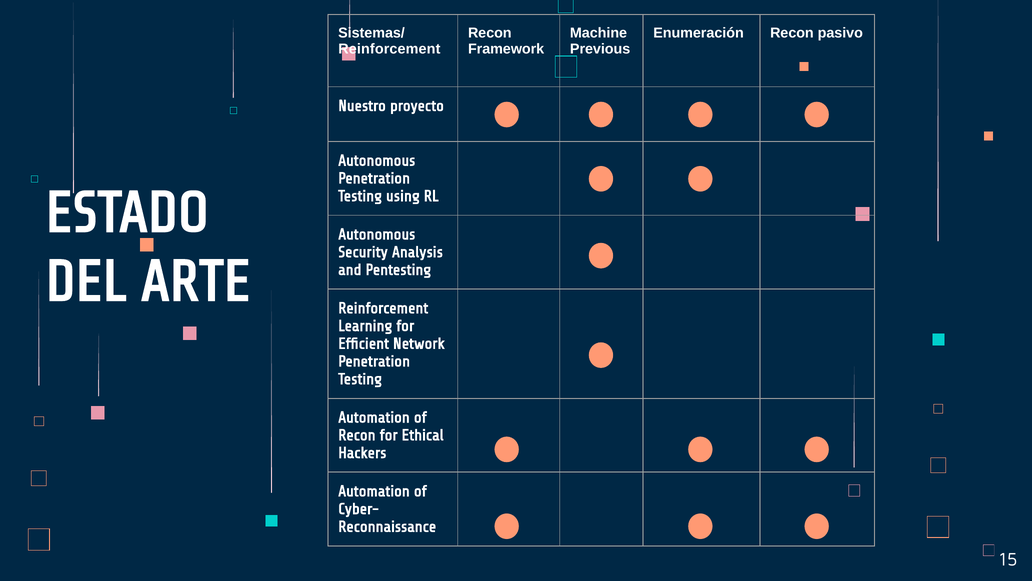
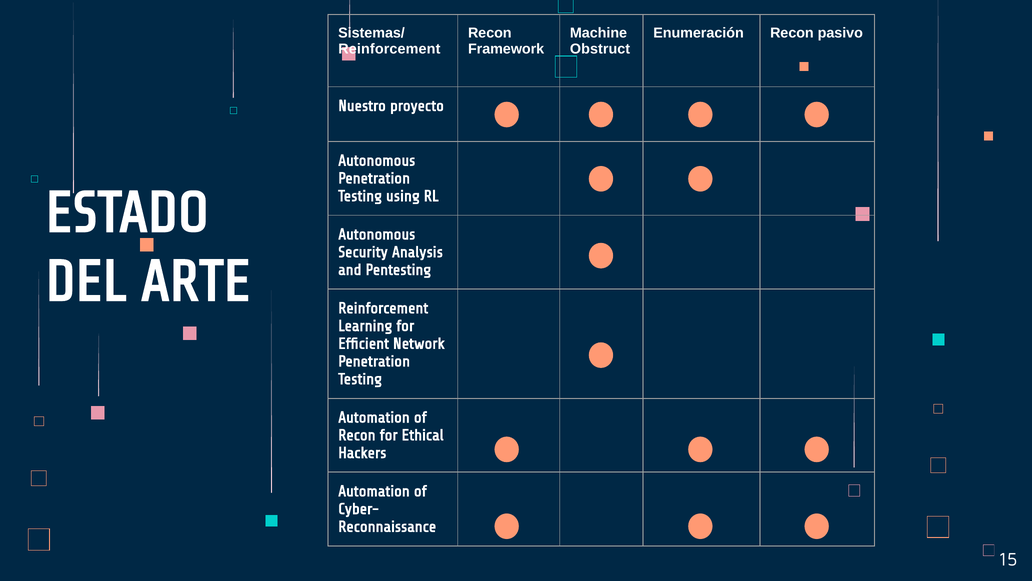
Previous: Previous -> Obstruct
